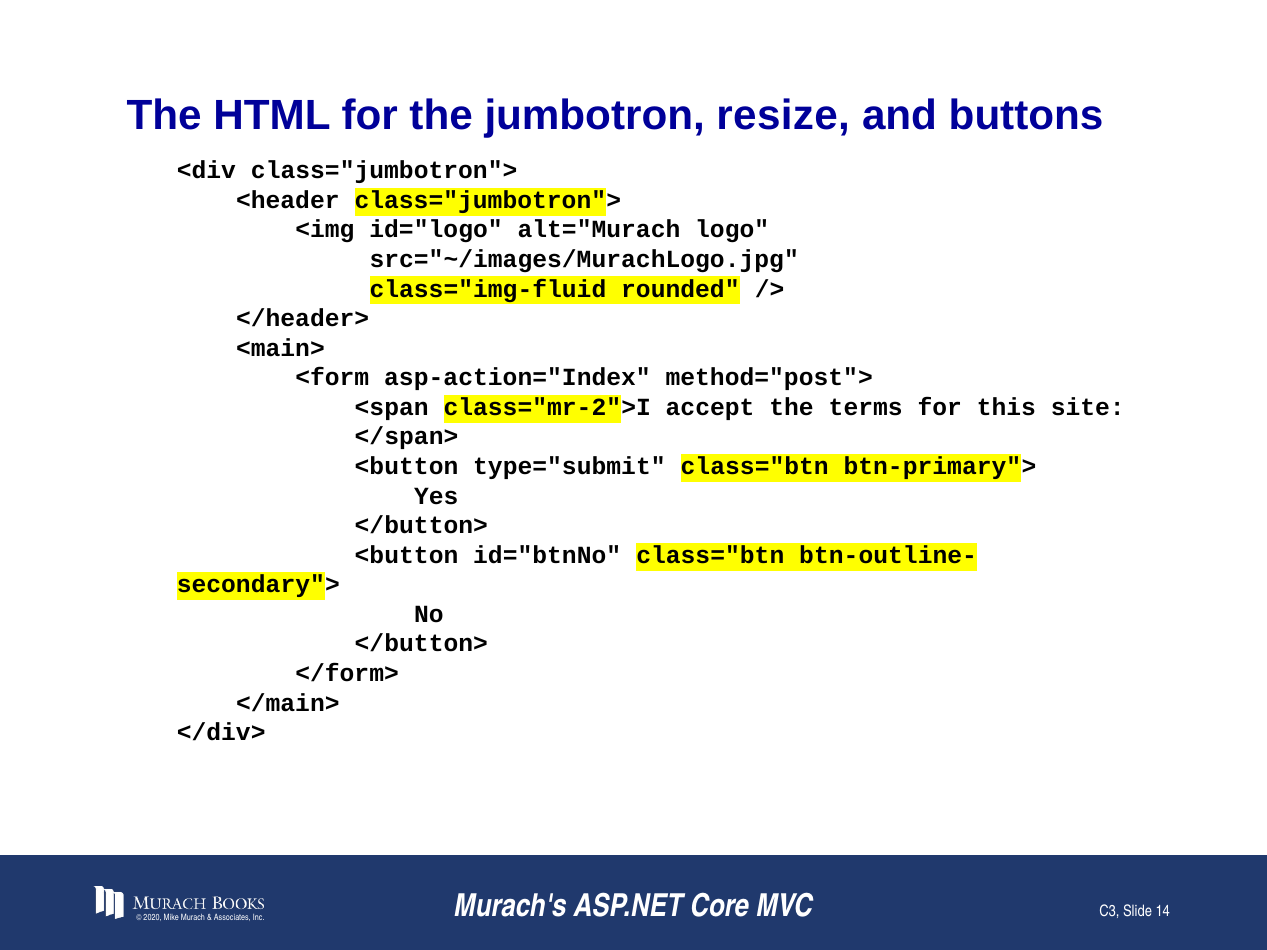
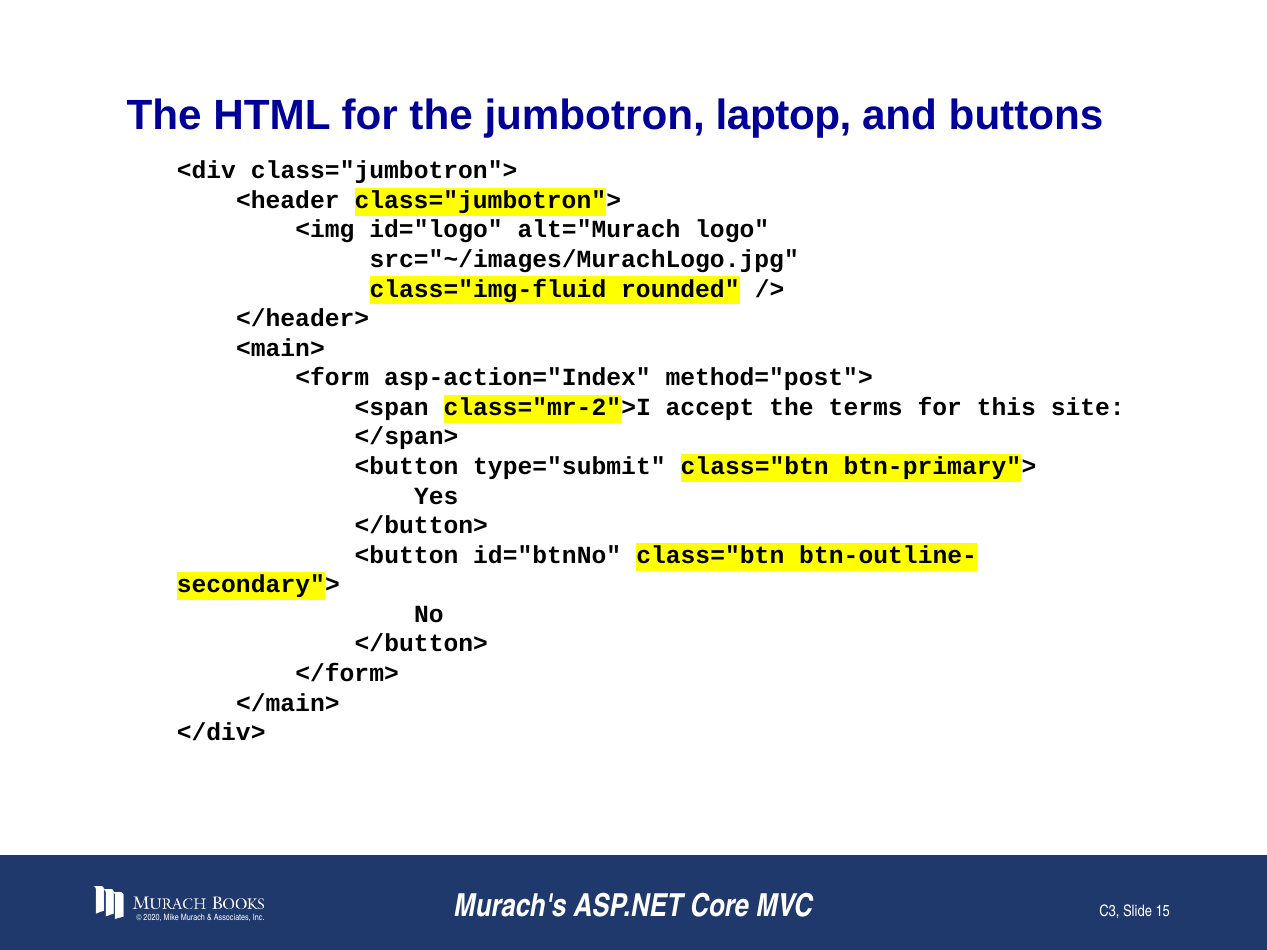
resize: resize -> laptop
14: 14 -> 15
